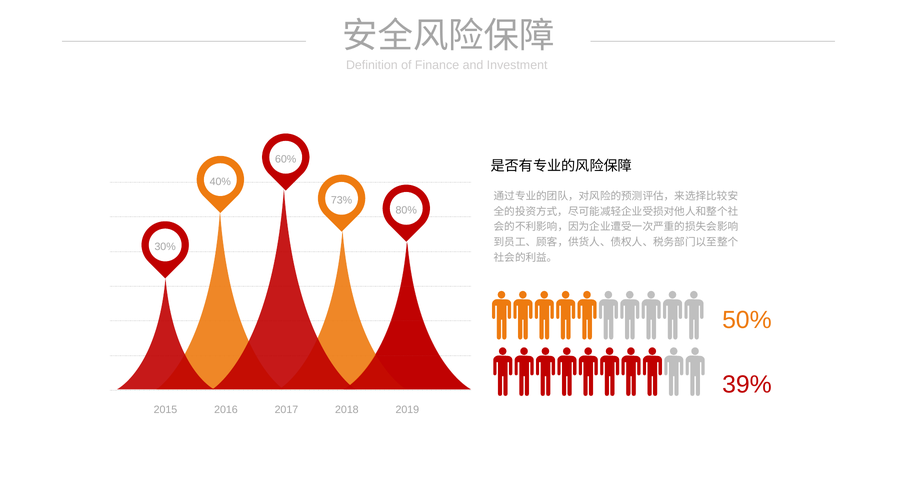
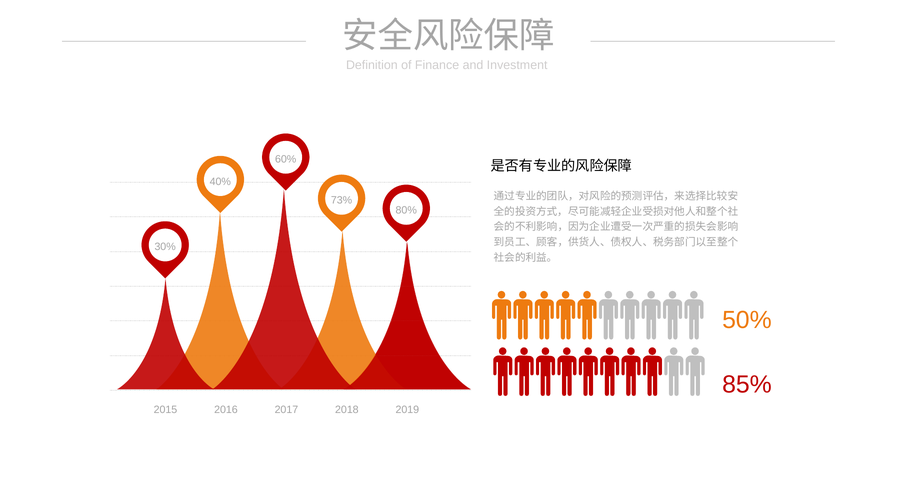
39%: 39% -> 85%
